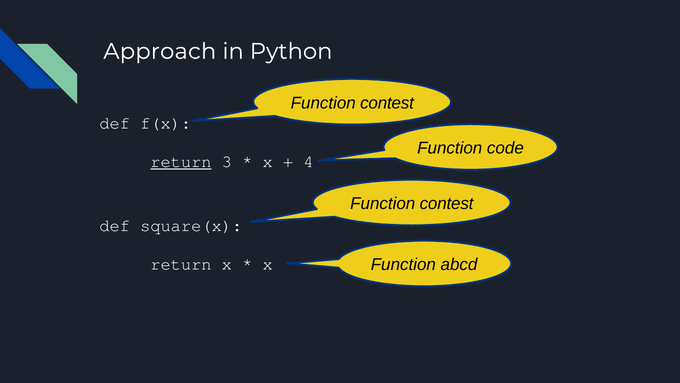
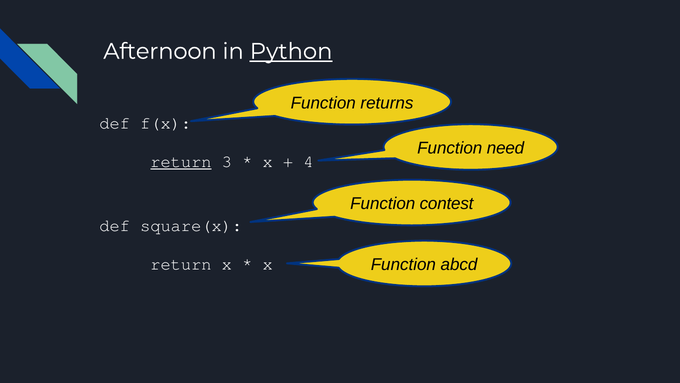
Approach: Approach -> Afternoon
Python underline: none -> present
contest at (387, 103): contest -> returns
code: code -> need
